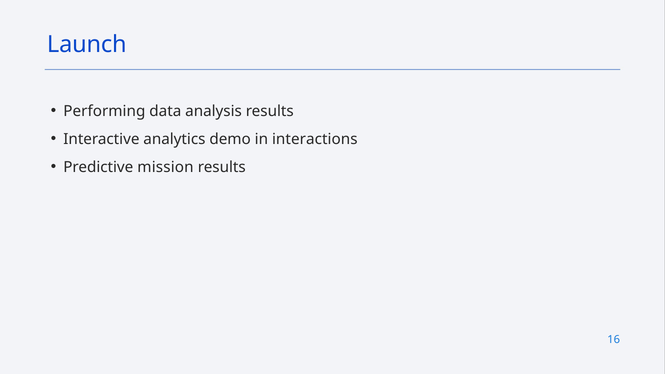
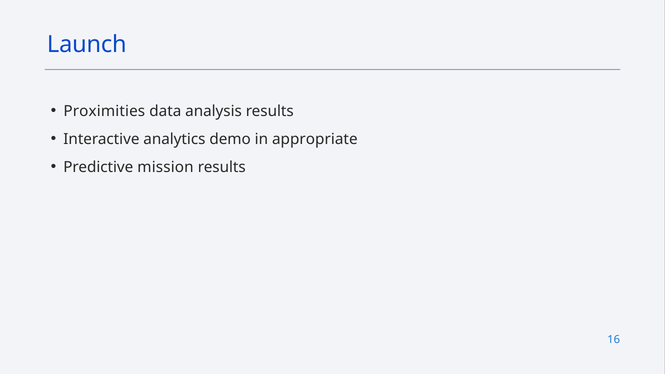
Performing: Performing -> Proximities
interactions: interactions -> appropriate
